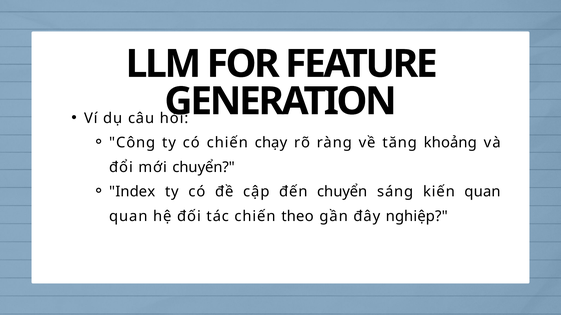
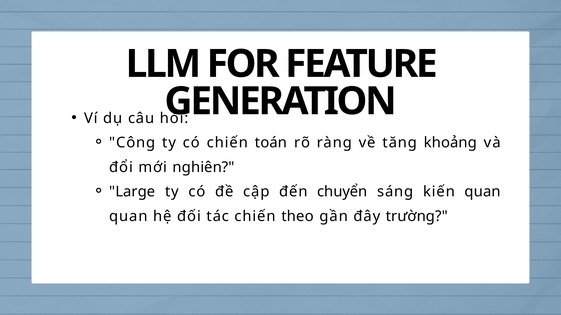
chạy: chạy -> toán
mới chuyển: chuyển -> nghiên
Index: Index -> Large
nghiệp: nghiệp -> trường
